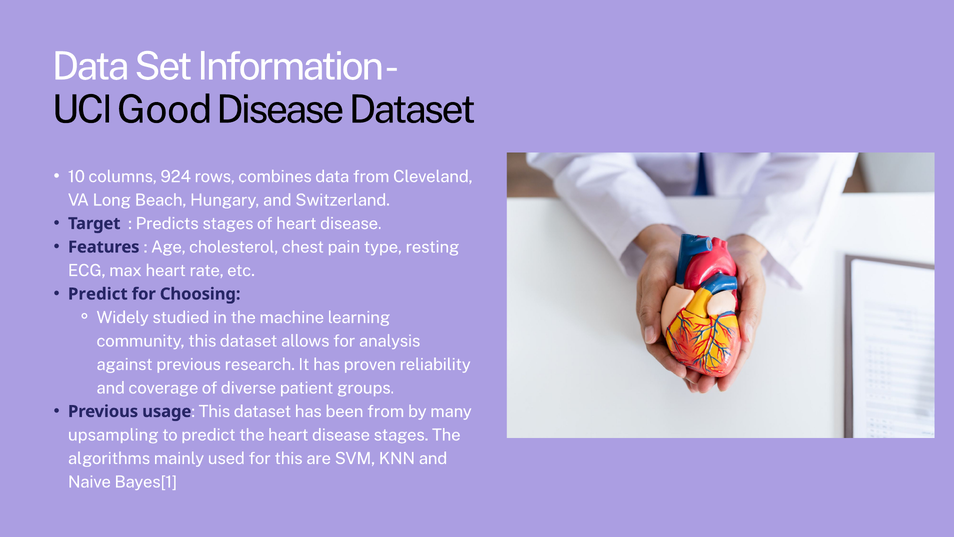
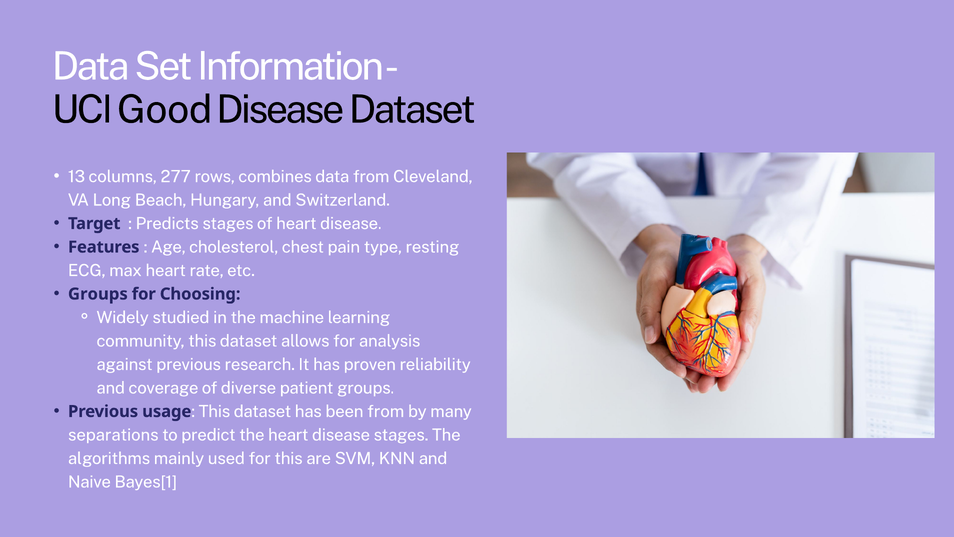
10: 10 -> 13
924: 924 -> 277
Predict at (98, 294): Predict -> Groups
upsampling: upsampling -> separations
